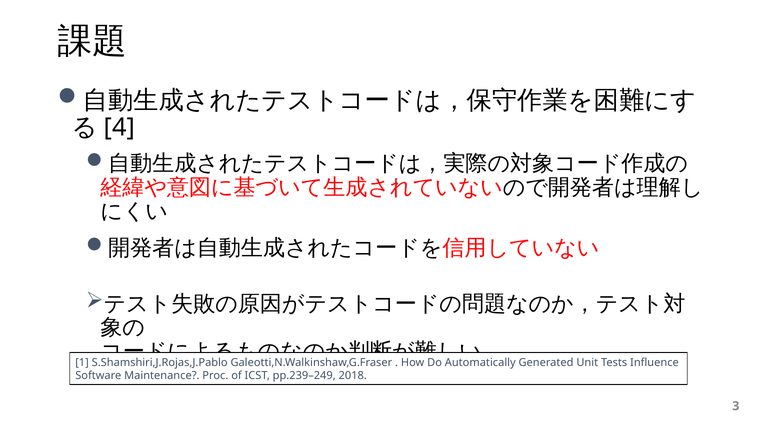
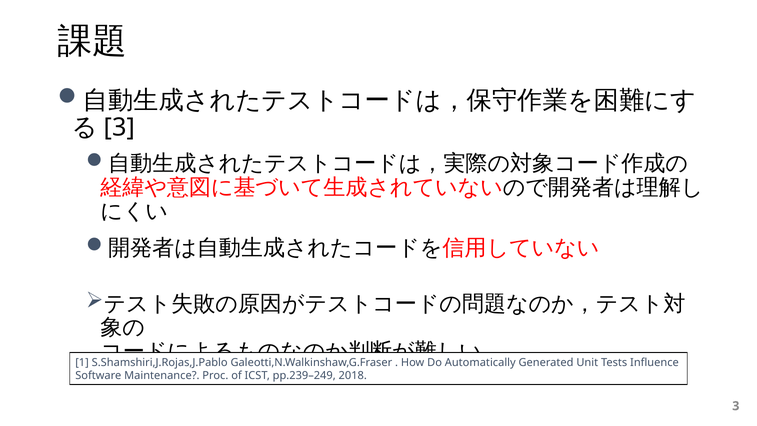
4 at (119, 128): 4 -> 3
